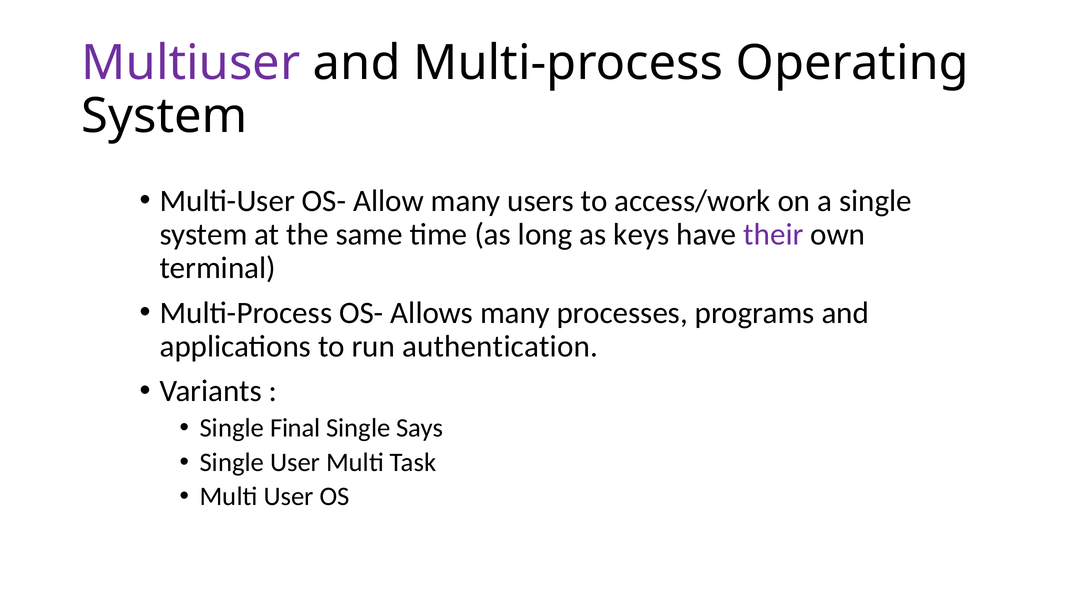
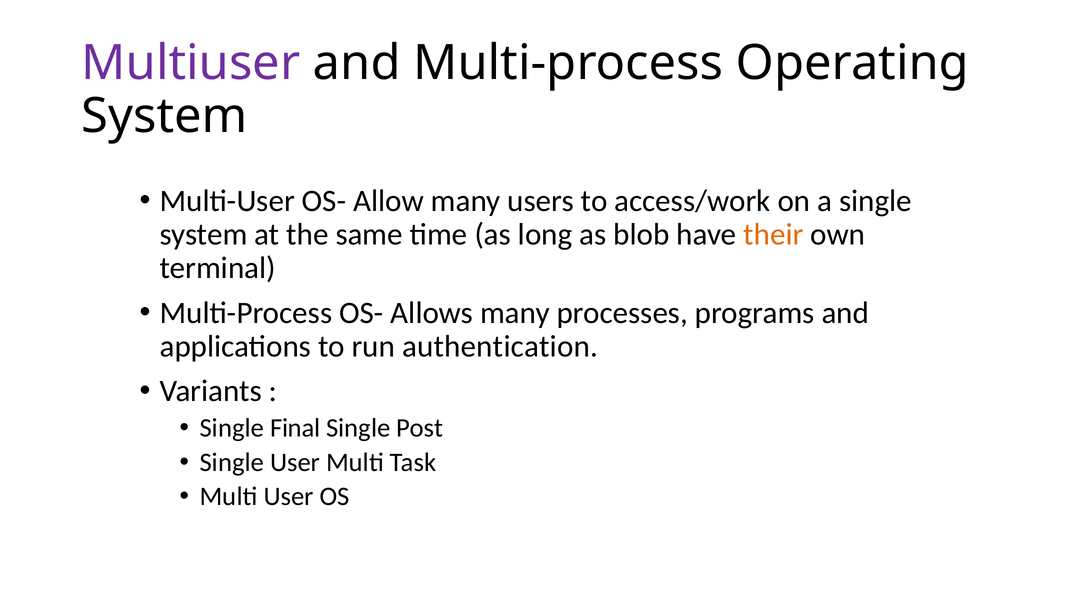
keys: keys -> blob
their colour: purple -> orange
Says: Says -> Post
